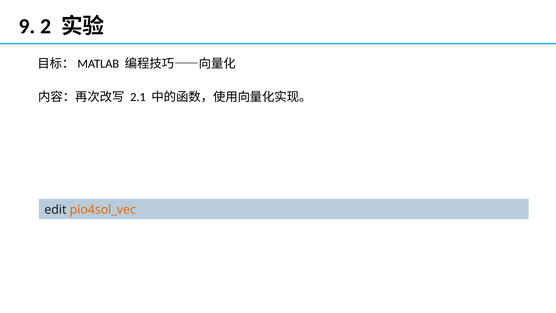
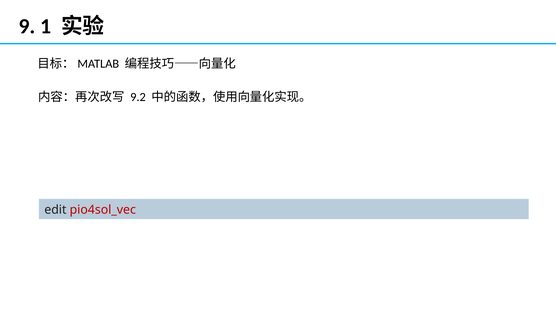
2: 2 -> 1
2.1: 2.1 -> 9.2
pio4sol_vec colour: orange -> red
